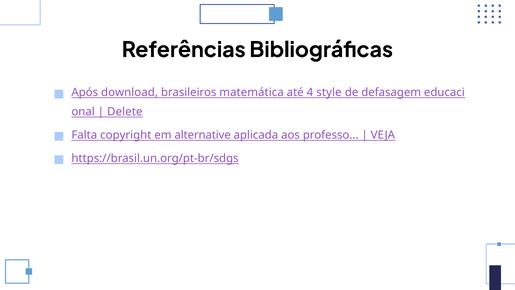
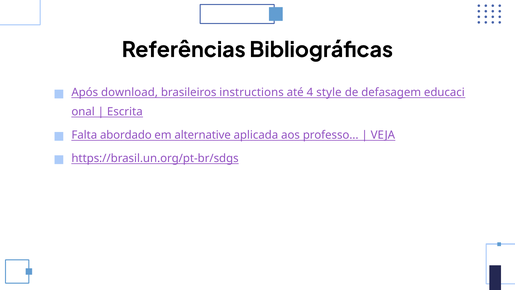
matemática: matemática -> instructions
Delete: Delete -> Escrita
copyright: copyright -> abordado
